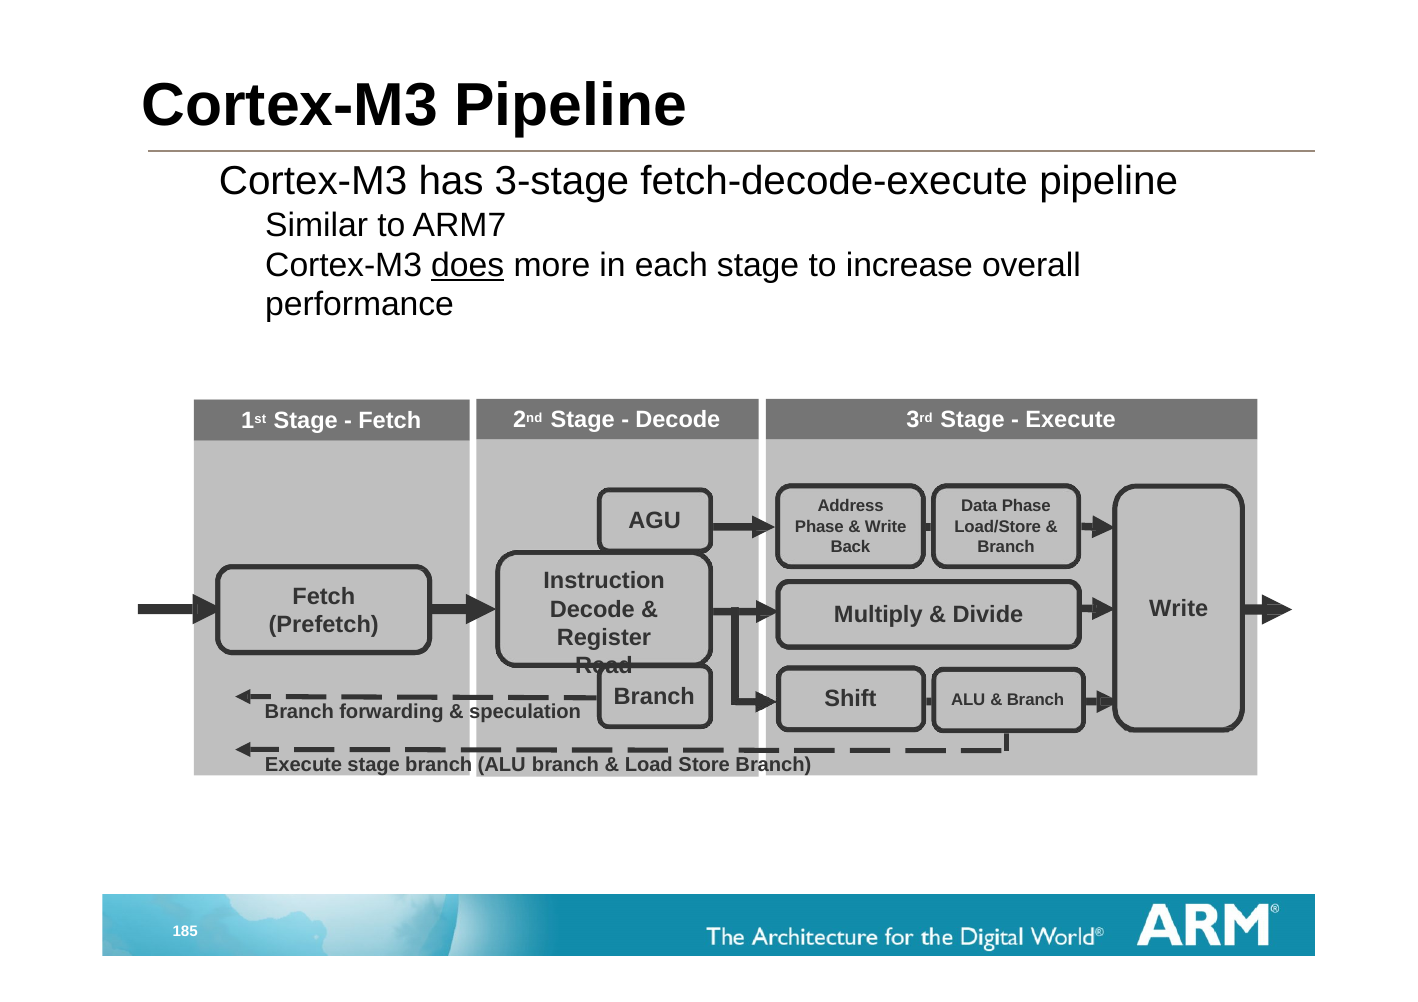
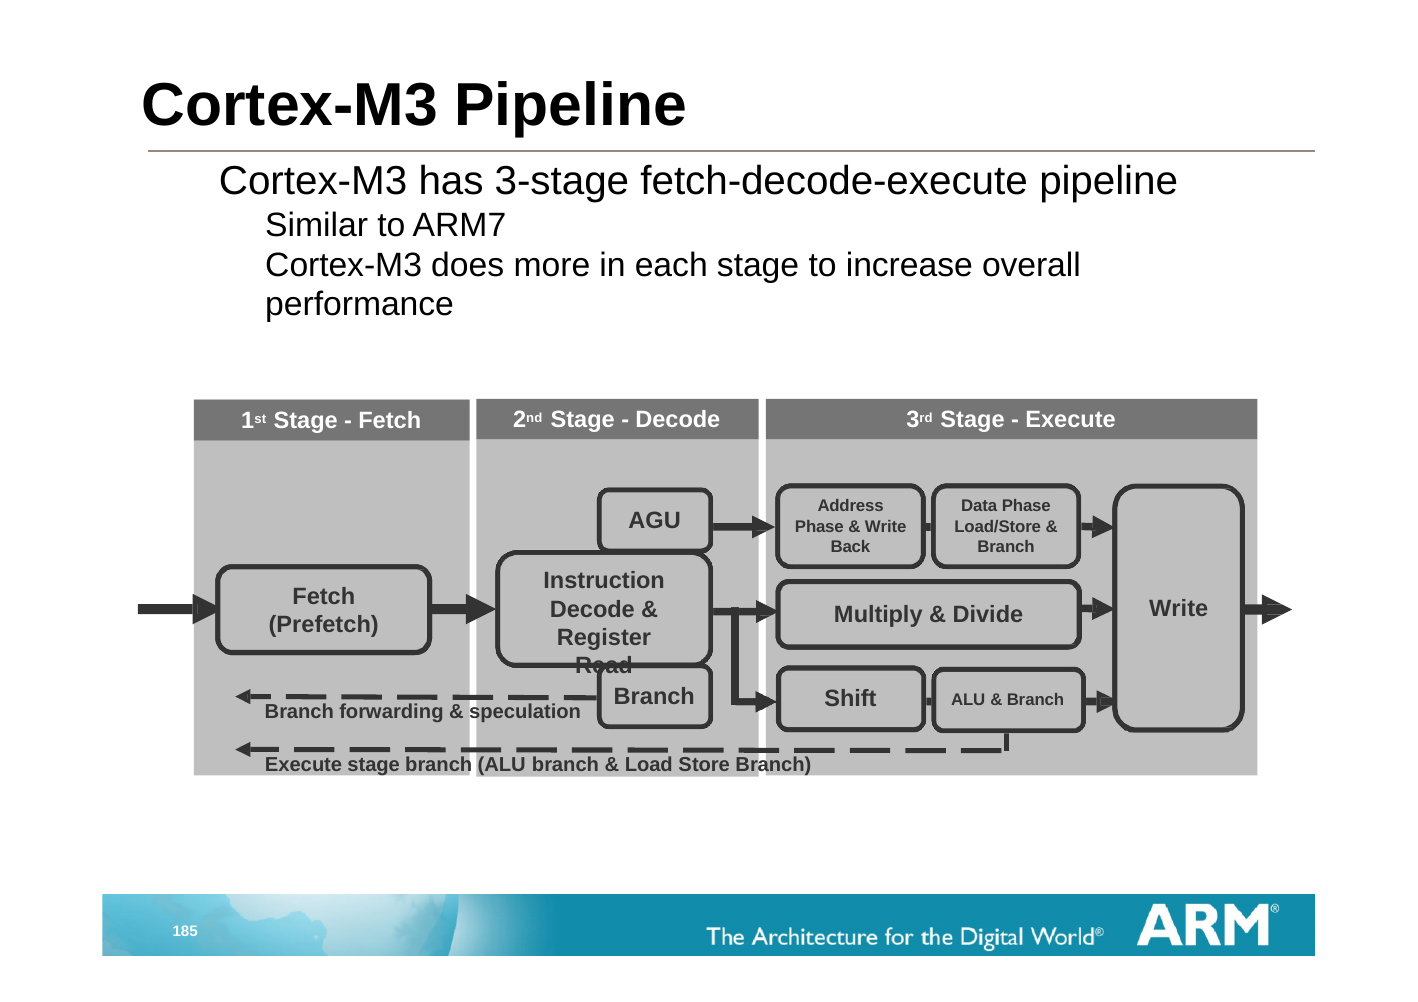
does underline: present -> none
